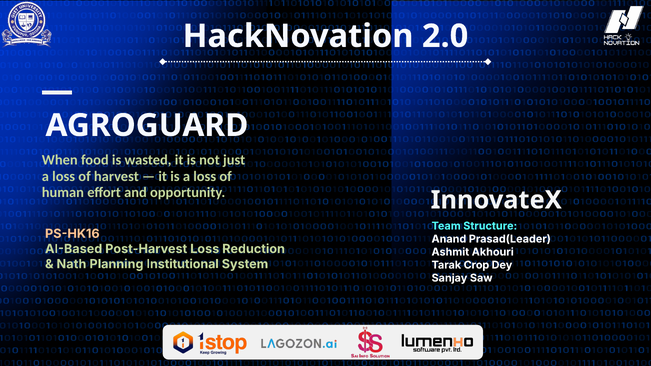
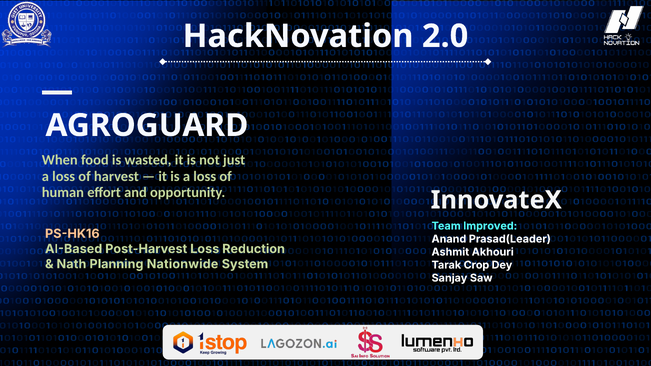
Structure: Structure -> Improved
Institutional: Institutional -> Nationwide
